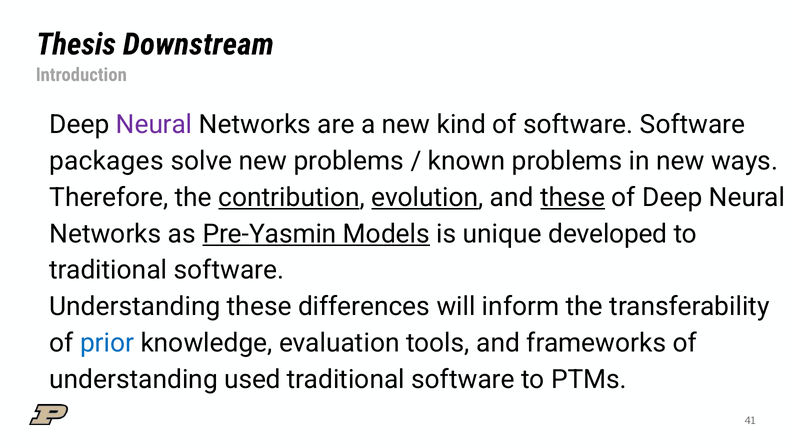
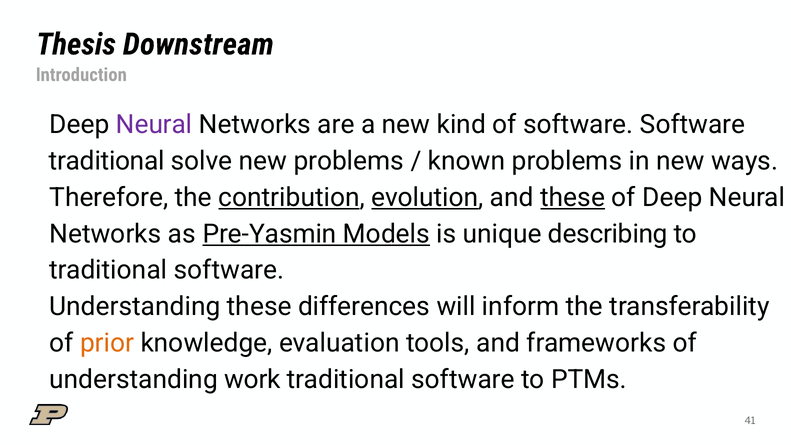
packages at (107, 161): packages -> traditional
developed: developed -> describing
prior colour: blue -> orange
used: used -> work
